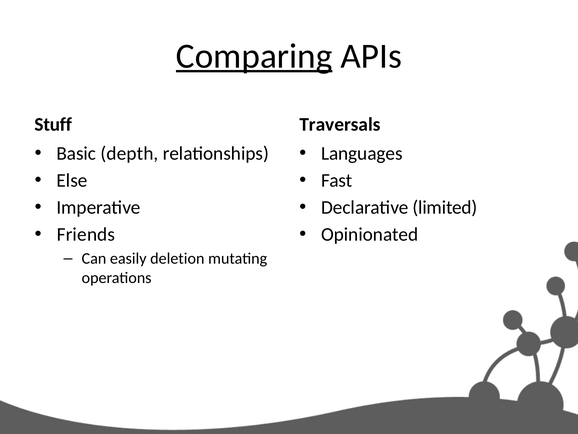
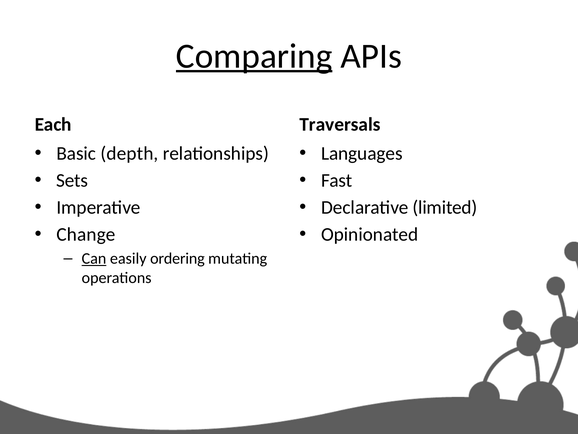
Stuff: Stuff -> Each
Else: Else -> Sets
Friends: Friends -> Change
Can underline: none -> present
deletion: deletion -> ordering
